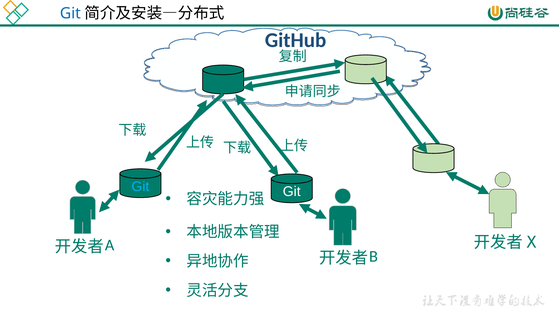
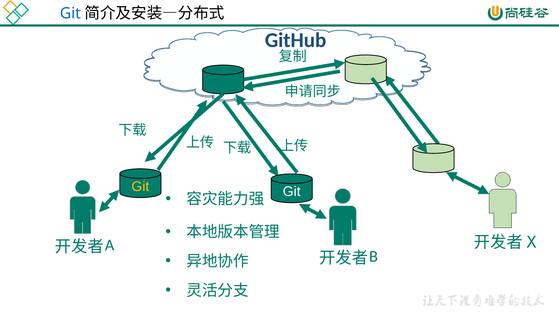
Git at (140, 186) colour: light blue -> yellow
